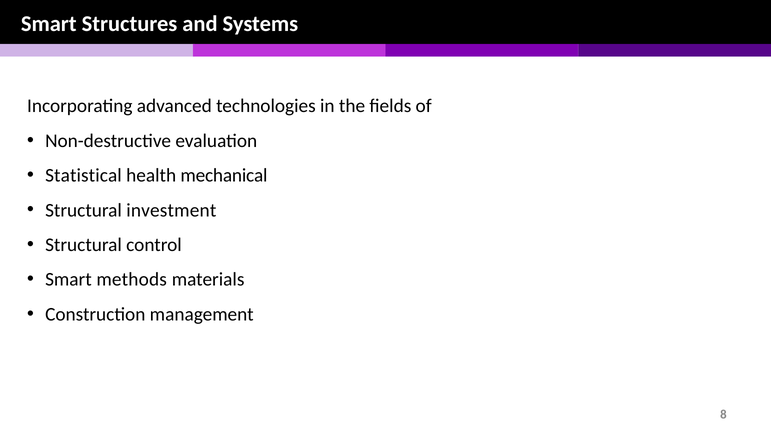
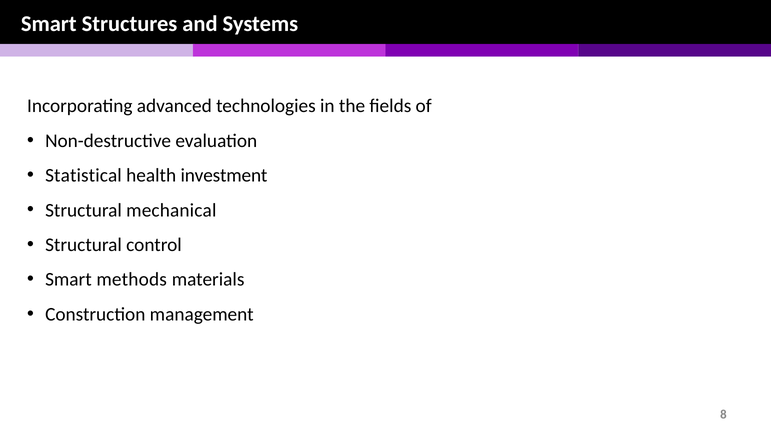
mechanical: mechanical -> investment
investment: investment -> mechanical
